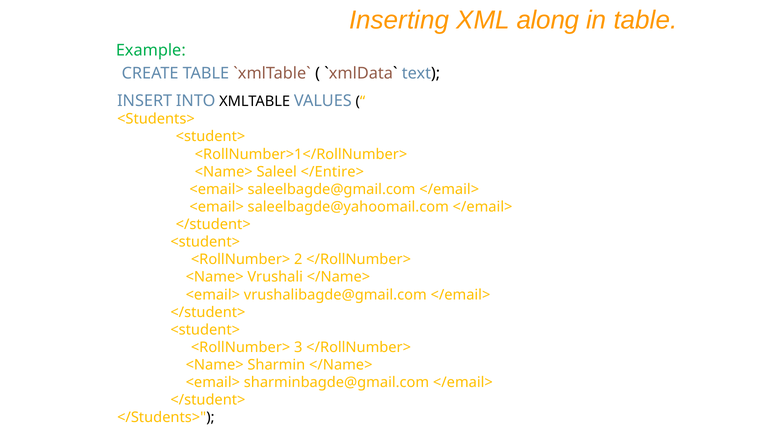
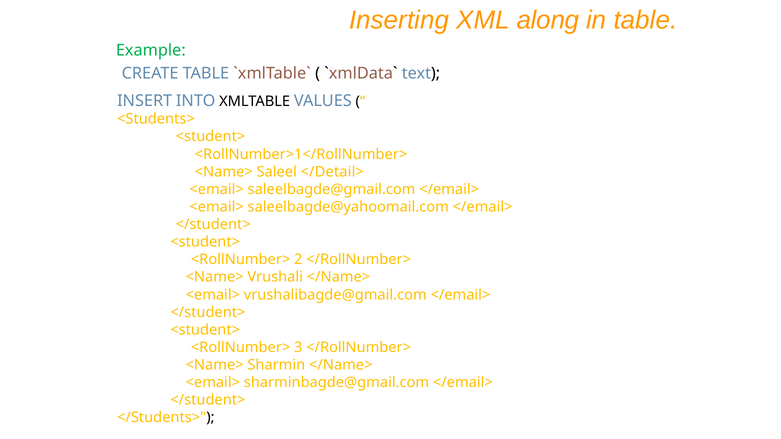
</Entire>: </Entire> -> </Detail>
